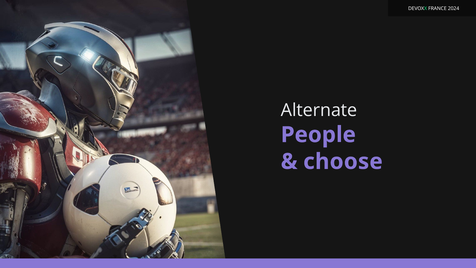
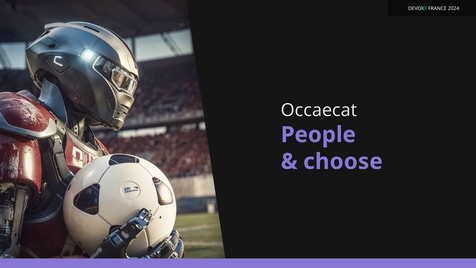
Alternate: Alternate -> Occaecat
